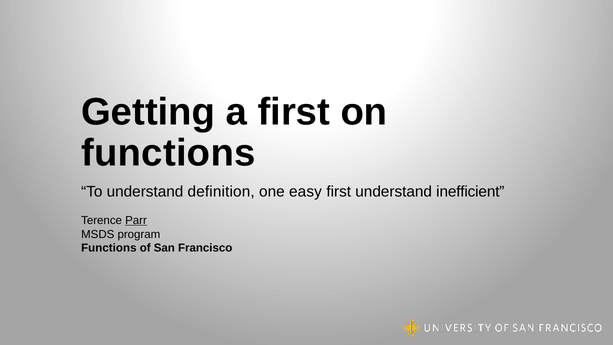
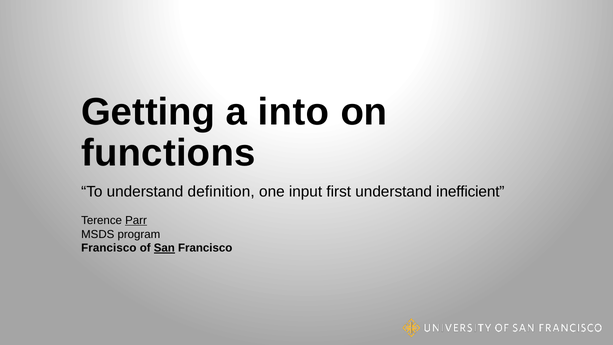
a first: first -> into
easy: easy -> input
Functions at (109, 248): Functions -> Francisco
San underline: none -> present
